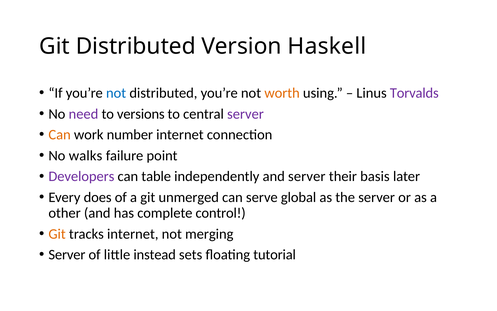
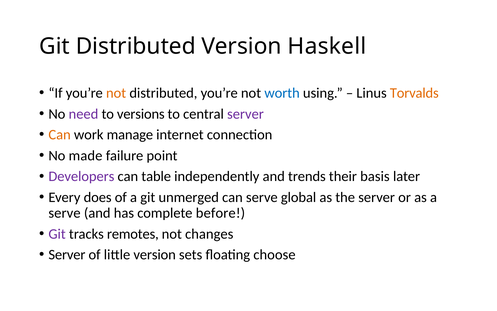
not at (116, 93) colour: blue -> orange
worth colour: orange -> blue
Torvalds colour: purple -> orange
number: number -> manage
walks: walks -> made
and server: server -> trends
other at (65, 213): other -> serve
control: control -> before
Git at (57, 234) colour: orange -> purple
tracks internet: internet -> remotes
merging: merging -> changes
little instead: instead -> version
tutorial: tutorial -> choose
